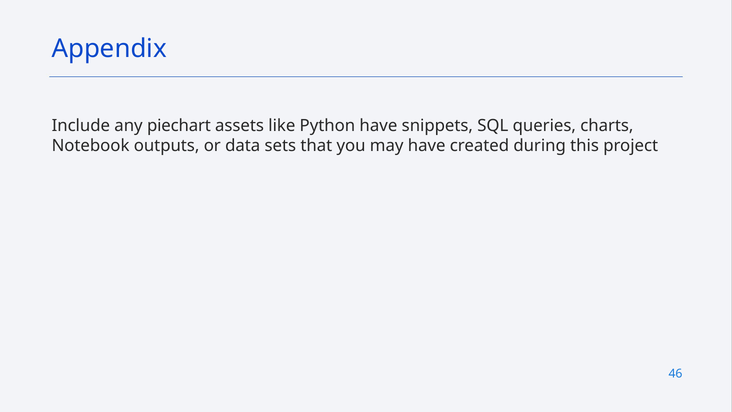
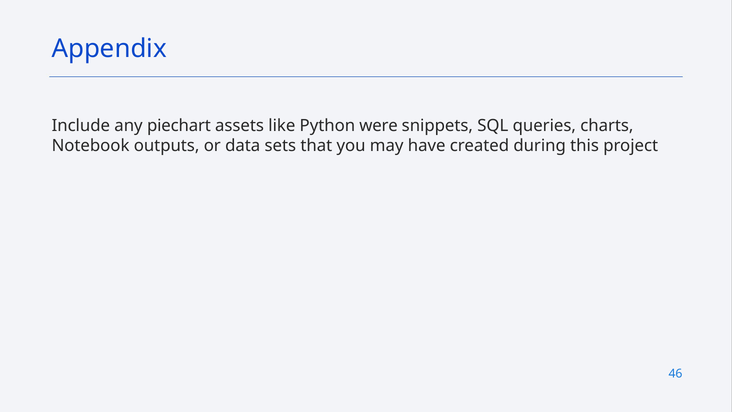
Python have: have -> were
